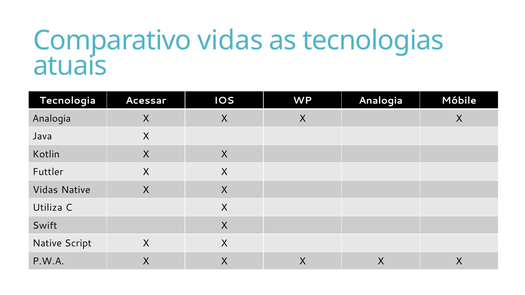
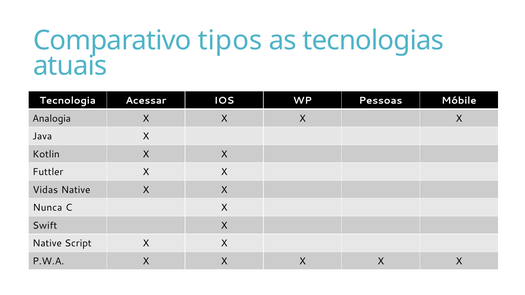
Comparativo vidas: vidas -> tipos
WP Analogia: Analogia -> Pessoas
Utiliza: Utiliza -> Nunca
